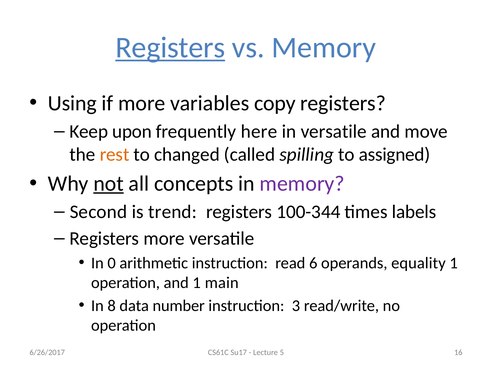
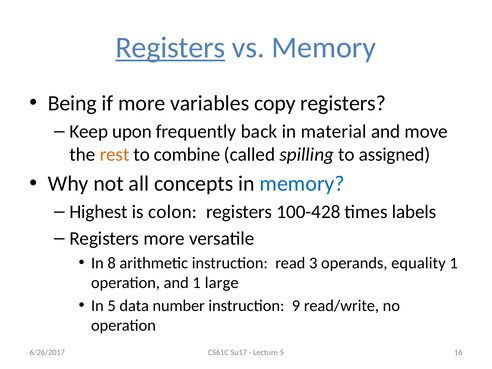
Using: Using -> Being
here: here -> back
in versatile: versatile -> material
changed: changed -> combine
not underline: present -> none
memory at (302, 184) colour: purple -> blue
Second: Second -> Highest
trend: trend -> colon
100-344: 100-344 -> 100-428
0: 0 -> 8
6: 6 -> 3
main: main -> large
In 8: 8 -> 5
3: 3 -> 9
